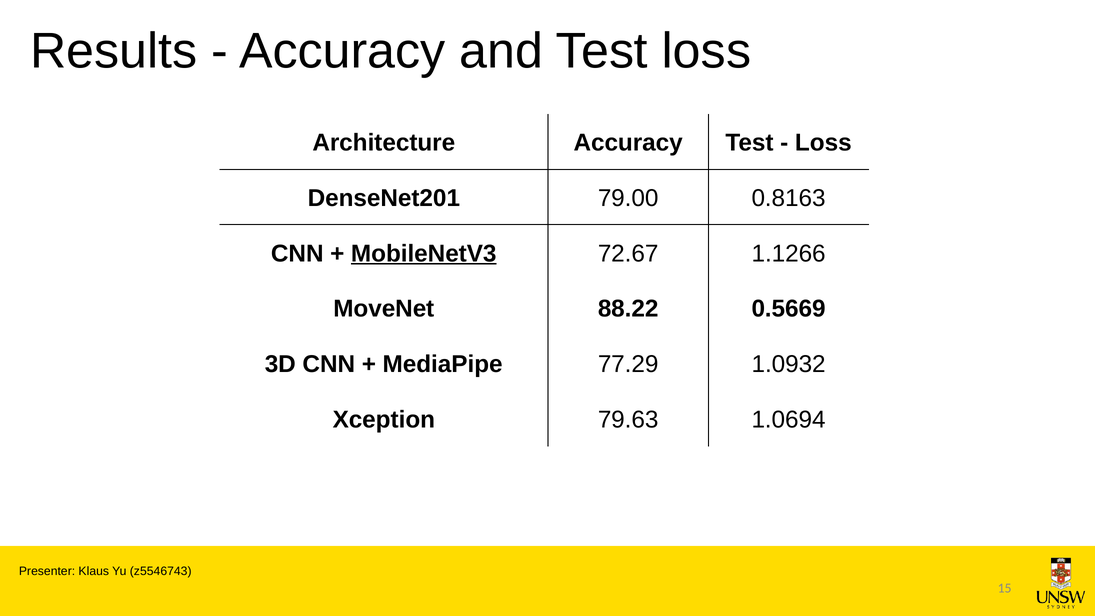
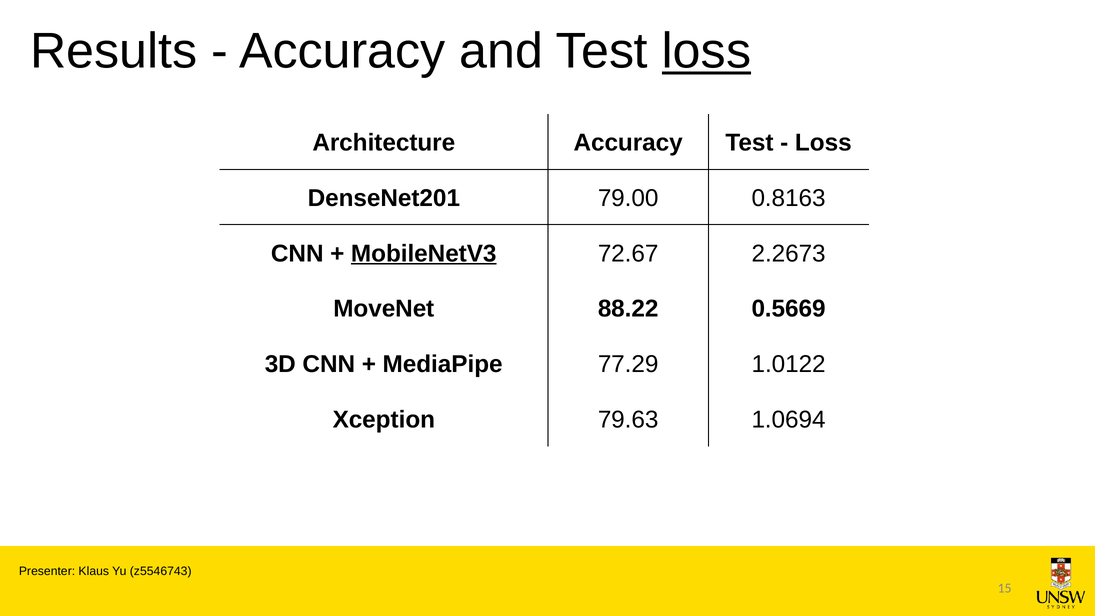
loss at (706, 51) underline: none -> present
1.1266: 1.1266 -> 2.2673
1.0932: 1.0932 -> 1.0122
